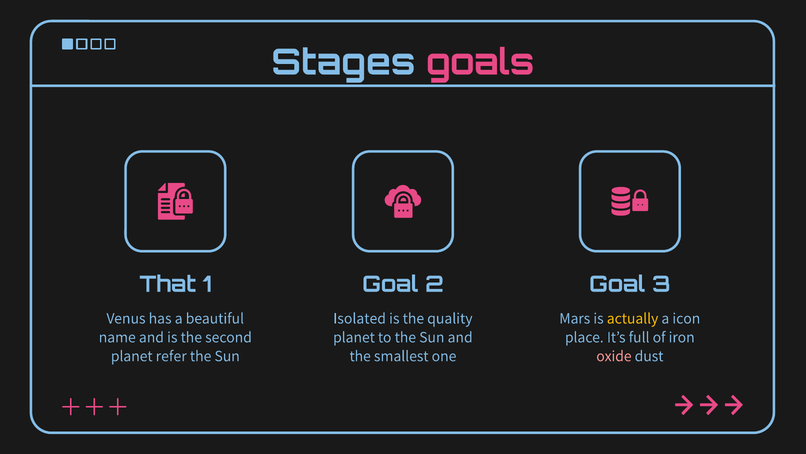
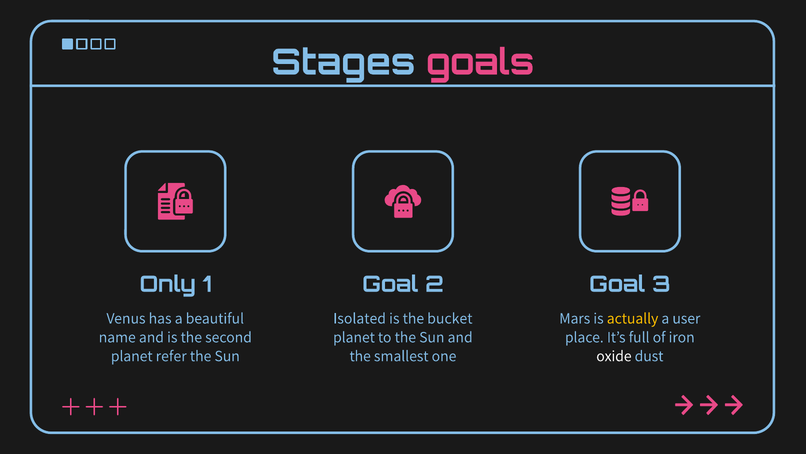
That: That -> Only
quality: quality -> bucket
icon: icon -> user
oxide colour: pink -> white
